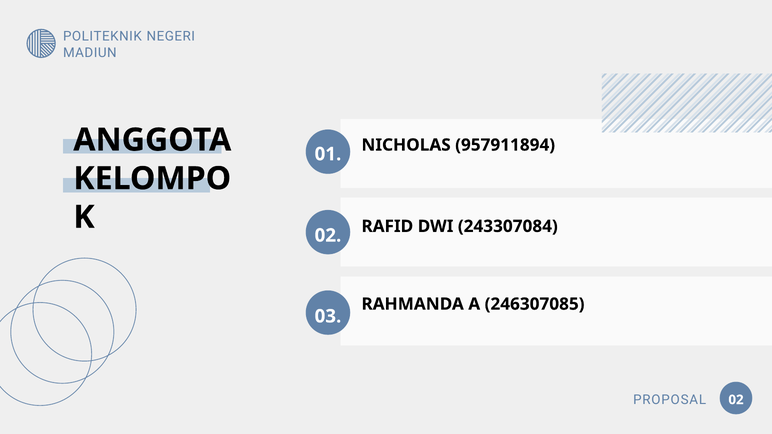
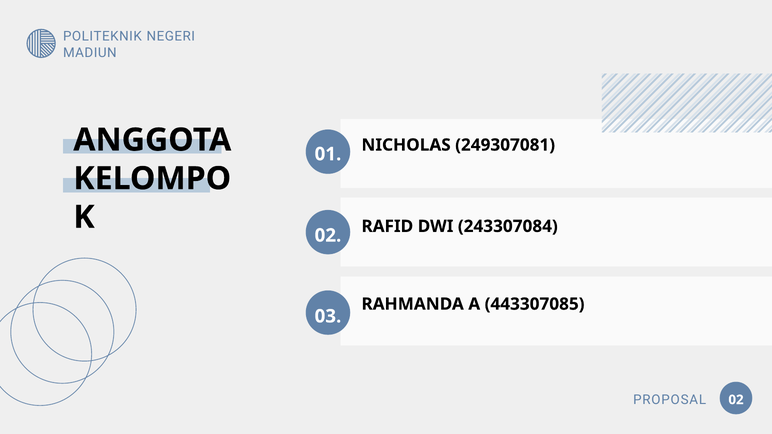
957911894: 957911894 -> 249307081
246307085: 246307085 -> 443307085
